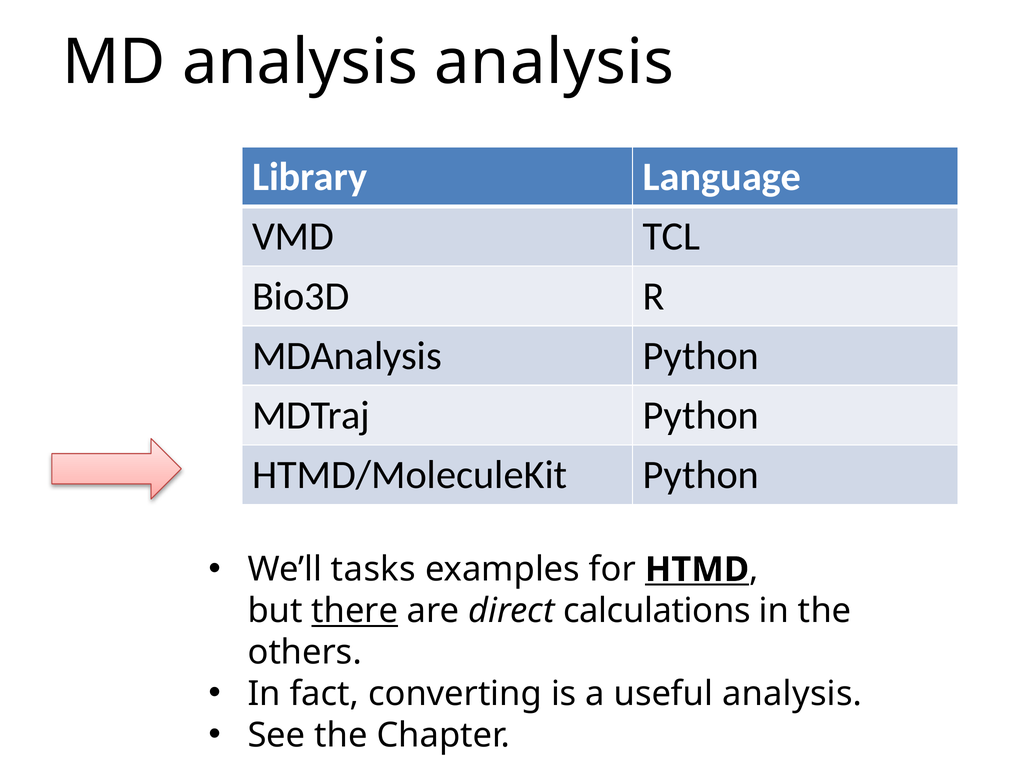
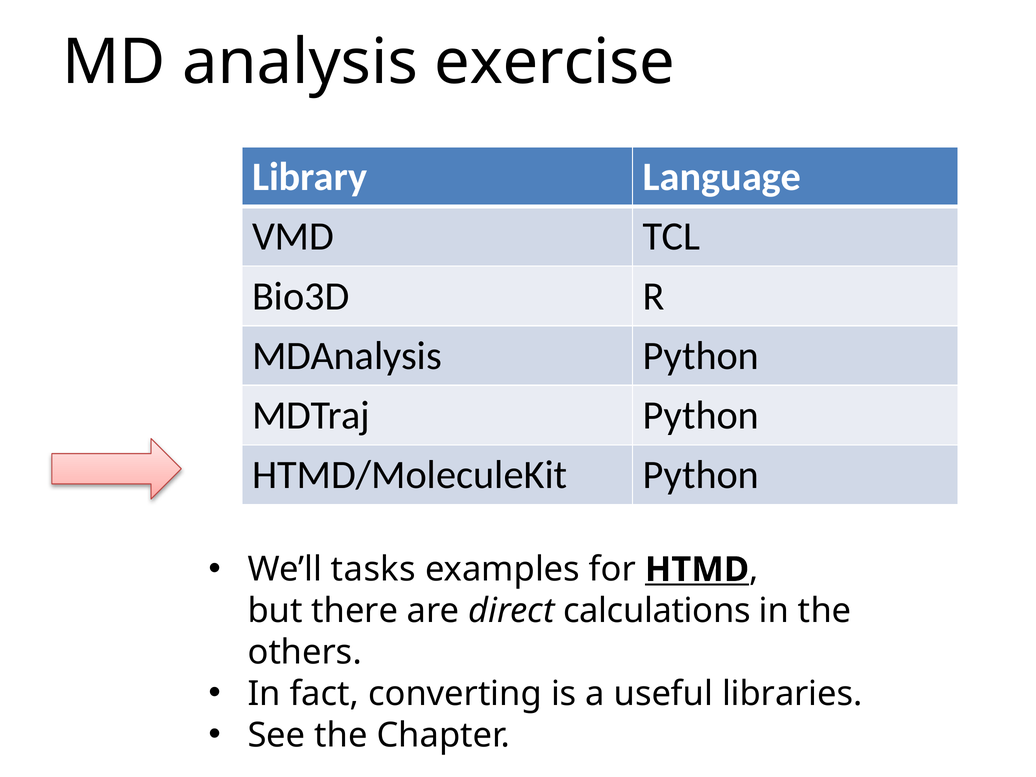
analysis analysis: analysis -> exercise
there underline: present -> none
useful analysis: analysis -> libraries
